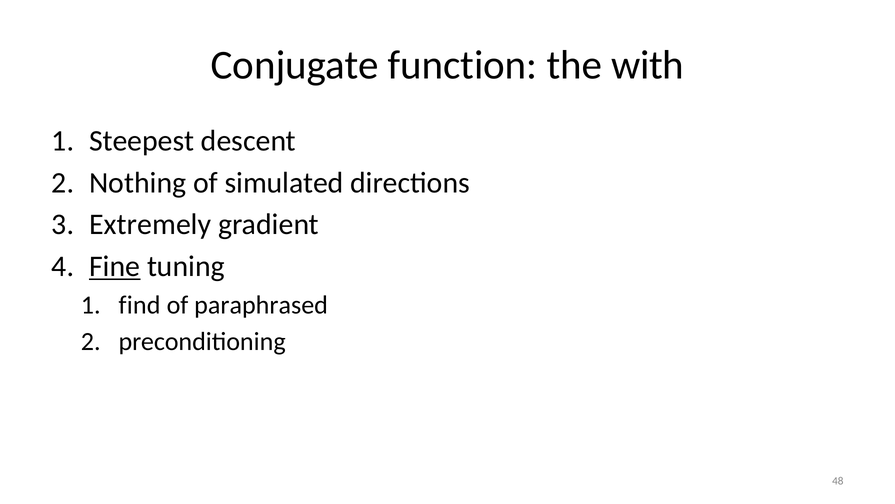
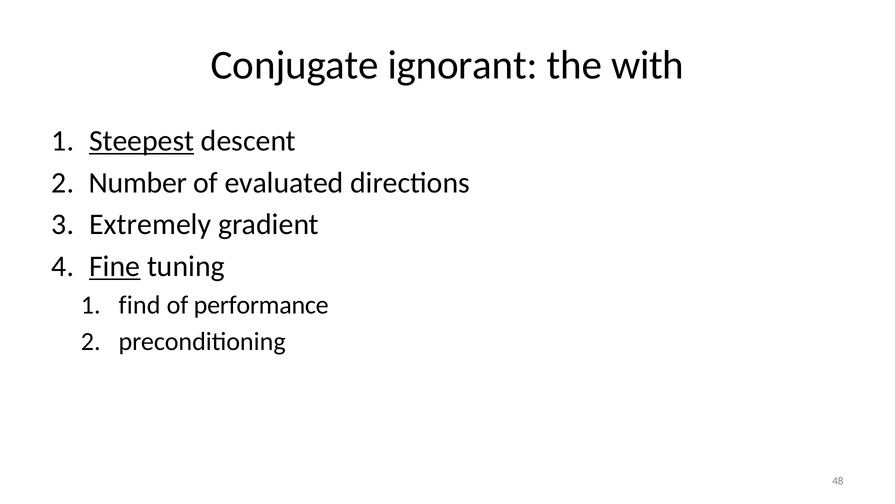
function: function -> ignorant
Steepest underline: none -> present
Nothing: Nothing -> Number
simulated: simulated -> evaluated
paraphrased: paraphrased -> performance
